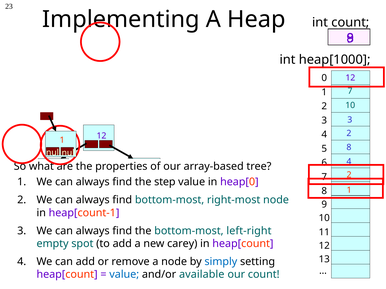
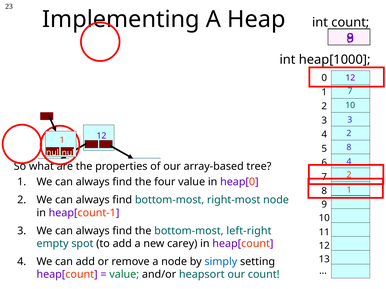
step: step -> four
value at (124, 275) colour: blue -> green
available: available -> heapsort
